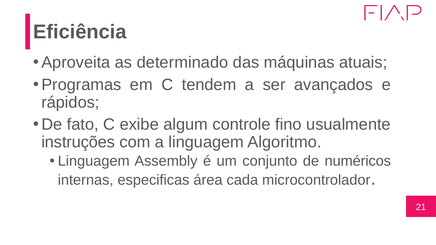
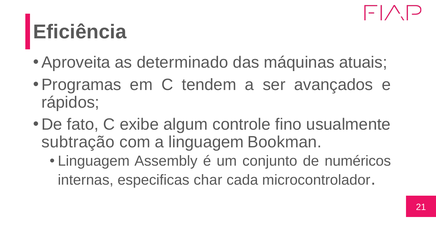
instruções: instruções -> subtração
Algoritmo: Algoritmo -> Bookman
área: área -> char
